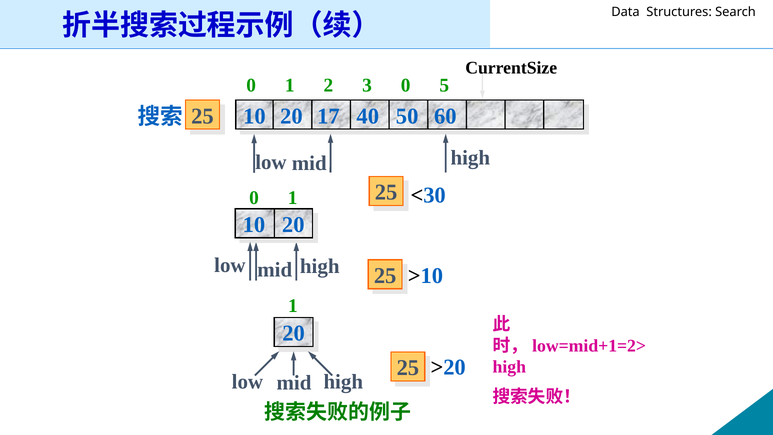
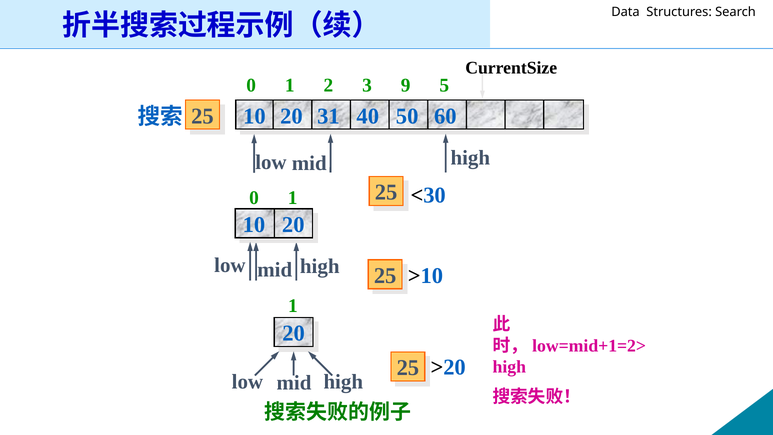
3 0: 0 -> 9
17: 17 -> 31
